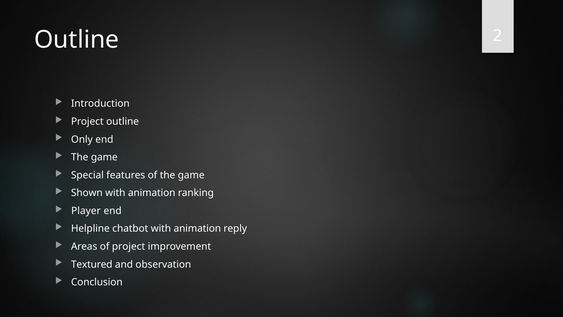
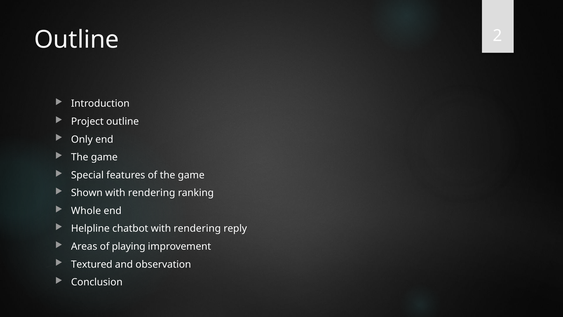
animation at (152, 193): animation -> rendering
Player: Player -> Whole
chatbot with animation: animation -> rendering
of project: project -> playing
